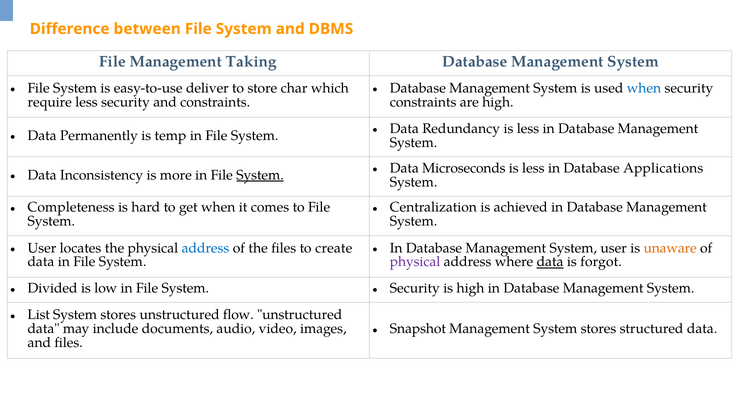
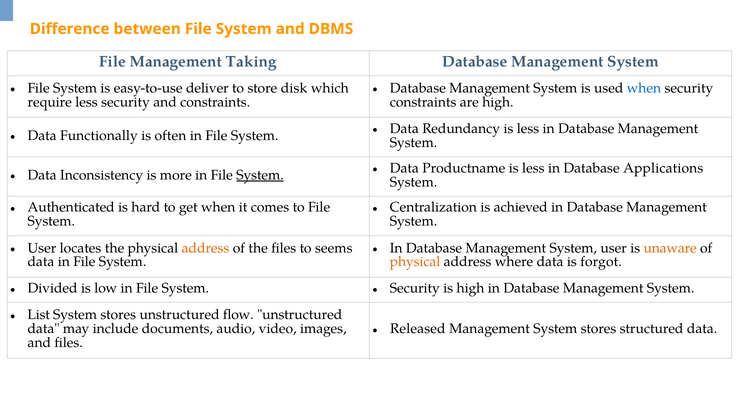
char: char -> disk
Permanently: Permanently -> Functionally
temp: temp -> often
Microseconds: Microseconds -> Productname
Completeness: Completeness -> Authenticated
address at (206, 248) colour: blue -> orange
create: create -> seems
physical at (415, 262) colour: purple -> orange
data at (550, 262) underline: present -> none
Snapshot: Snapshot -> Released
